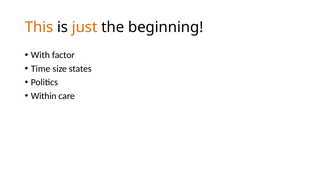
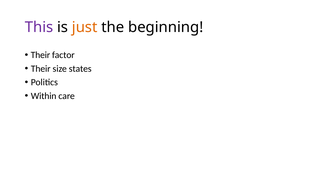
This colour: orange -> purple
With at (40, 55): With -> Their
Time at (41, 69): Time -> Their
